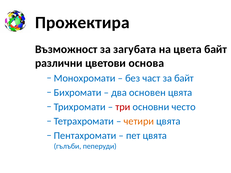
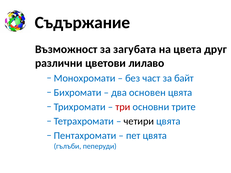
Прожектира: Прожектира -> Съдържание
цвета байт: байт -> друг
основа: основа -> лилаво
често: често -> трите
четири colour: orange -> black
